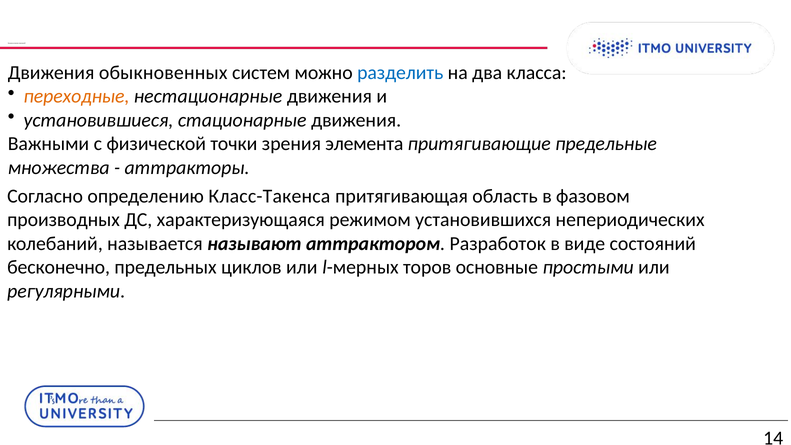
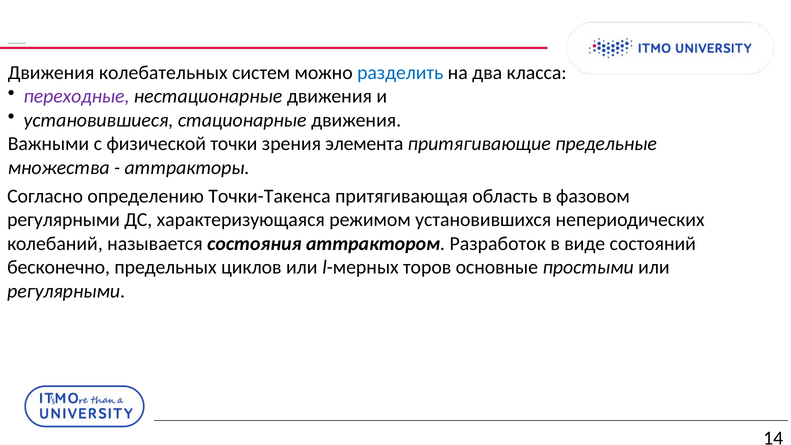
обыкновенных: обыкновенных -> колебательных
переходные colour: orange -> purple
Класс-Такенса: Класс-Такенса -> Точки-Такенса
производных at (64, 220): производных -> регулярными
называют: называют -> состояния
